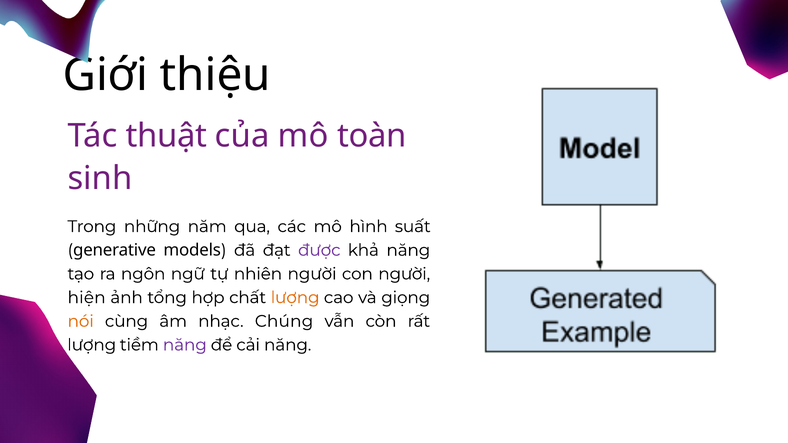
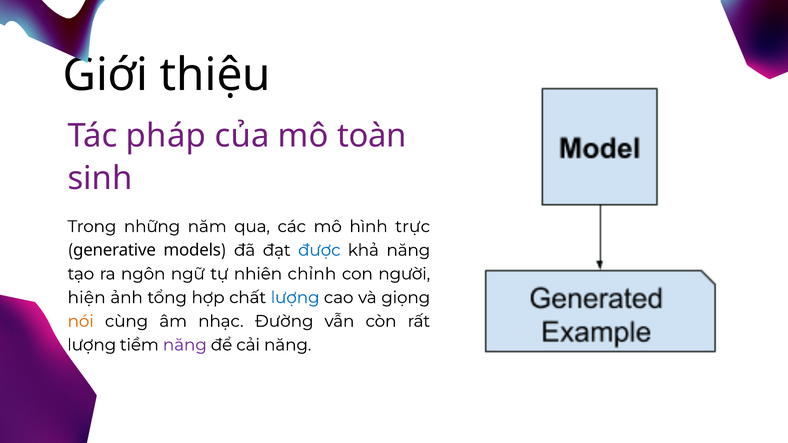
thuật: thuật -> pháp
suất: suất -> trực
được colour: purple -> blue
nhiên người: người -> chỉnh
lượng at (295, 298) colour: orange -> blue
Chúng: Chúng -> Đường
